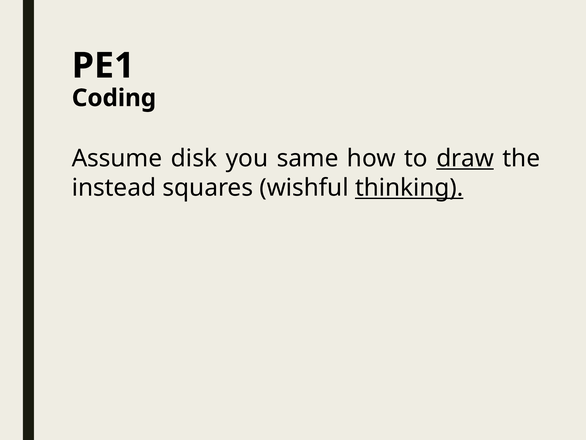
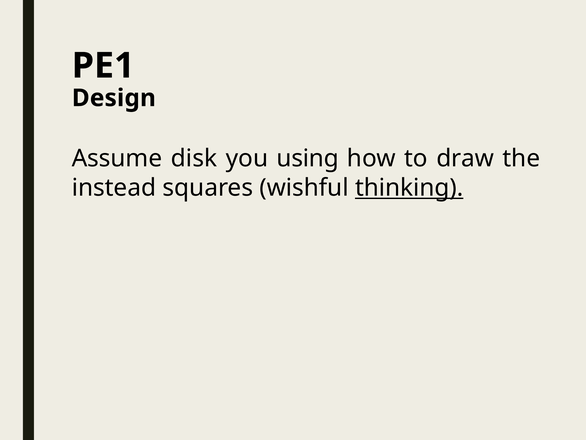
Coding: Coding -> Design
same: same -> using
draw underline: present -> none
